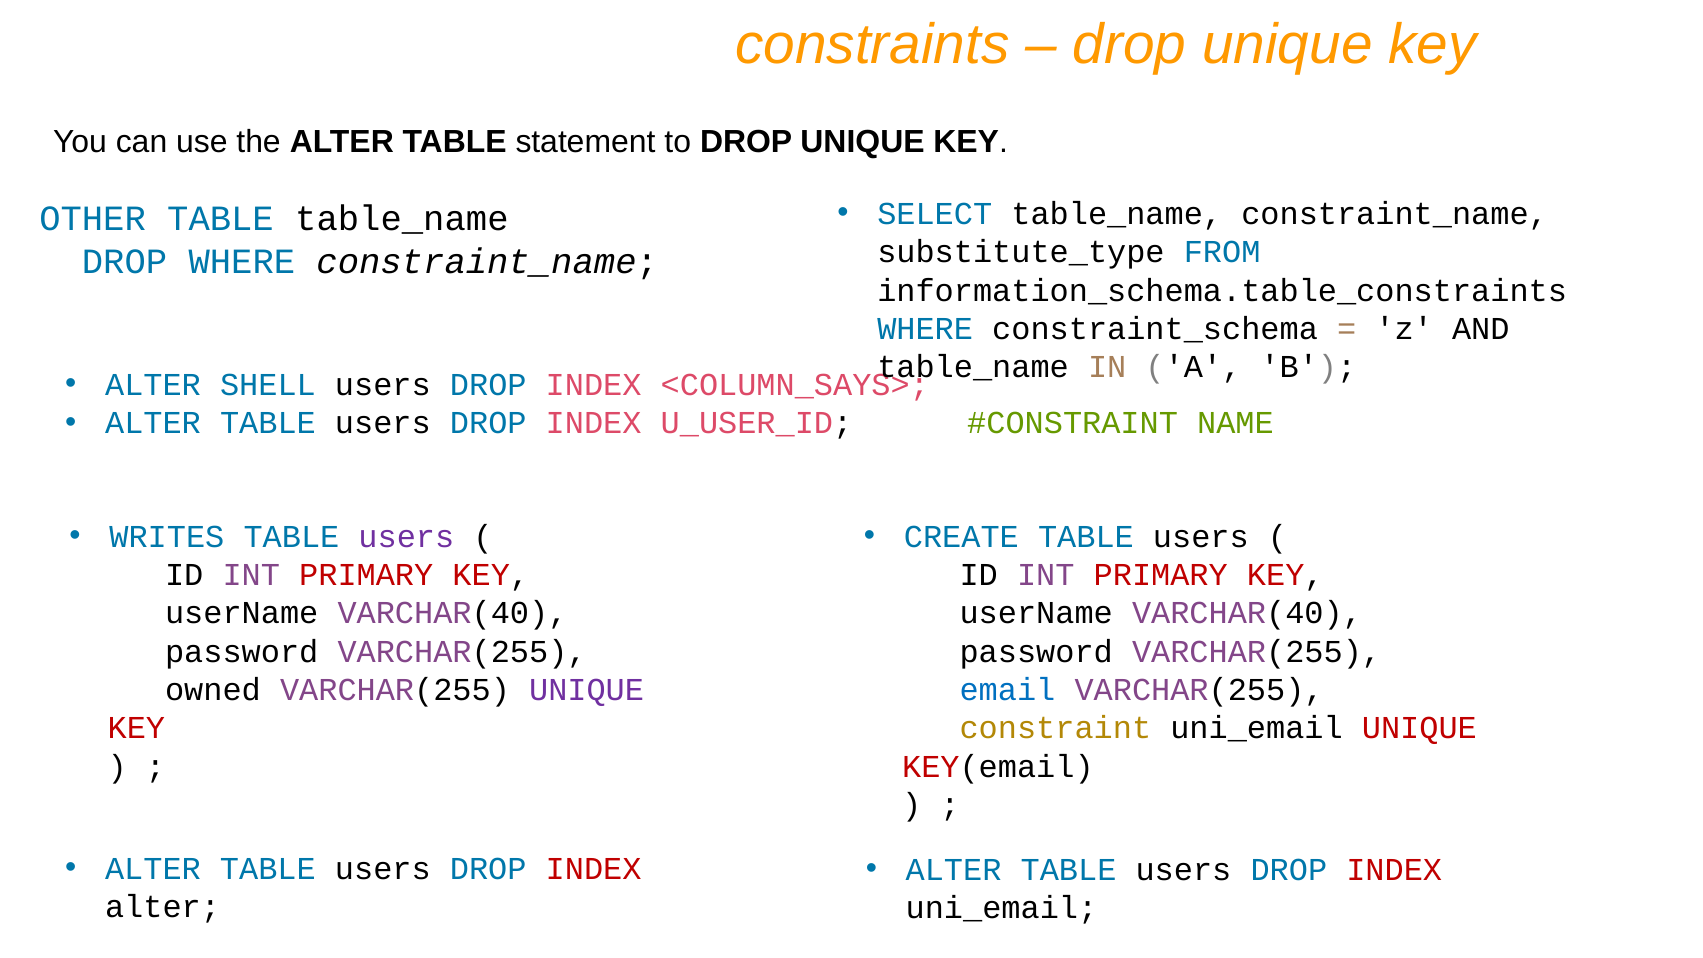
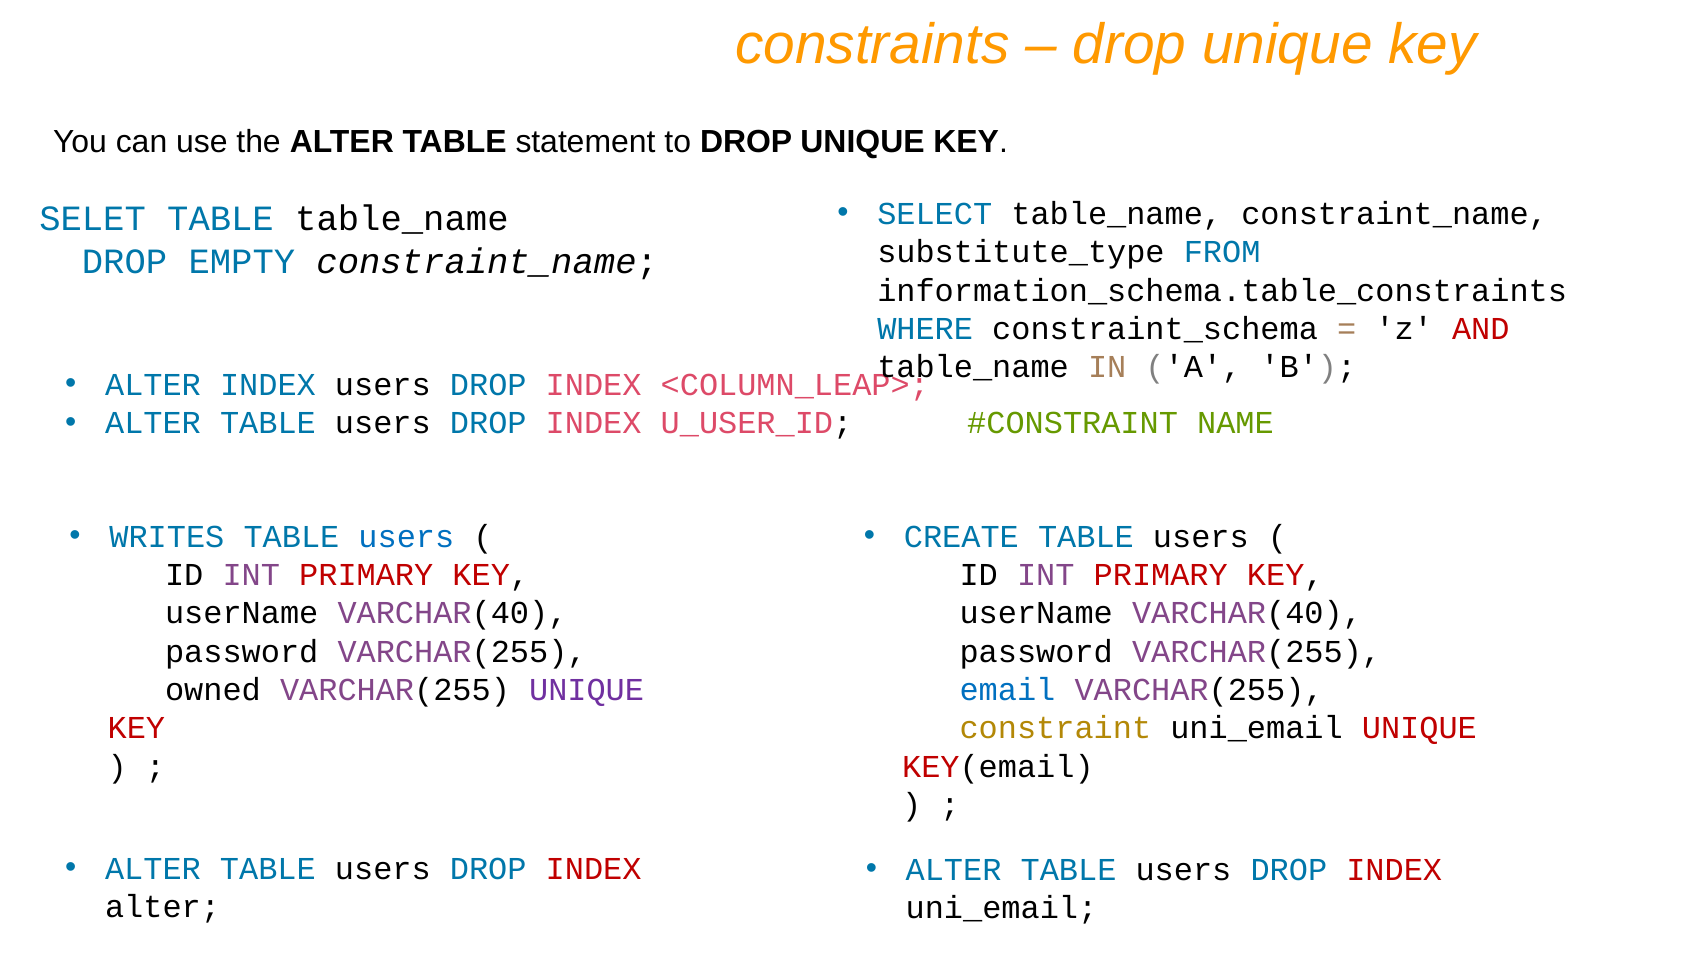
OTHER: OTHER -> SELET
DROP WHERE: WHERE -> EMPTY
AND colour: black -> red
ALTER SHELL: SHELL -> INDEX
<COLUMN_SAYS>: <COLUMN_SAYS> -> <COLUMN_LEAP>
users at (406, 537) colour: purple -> blue
